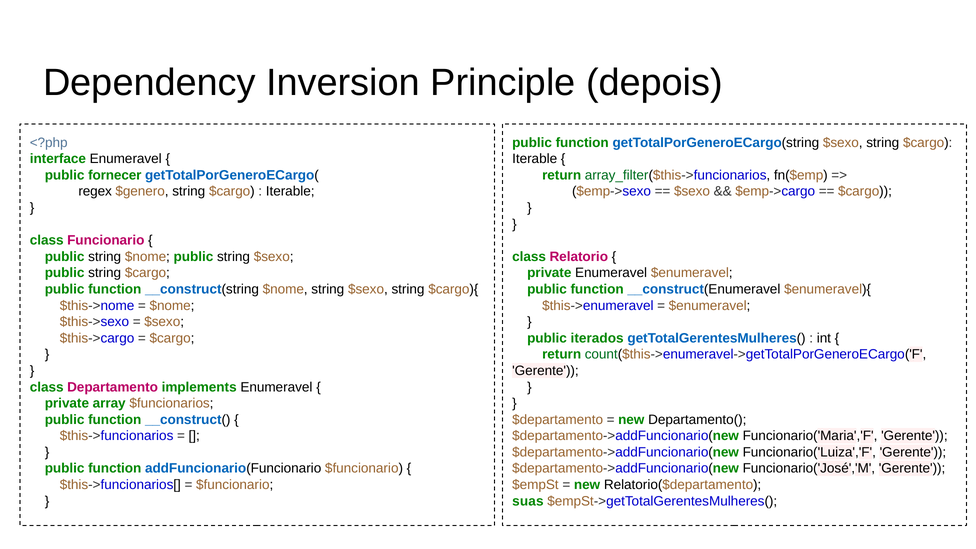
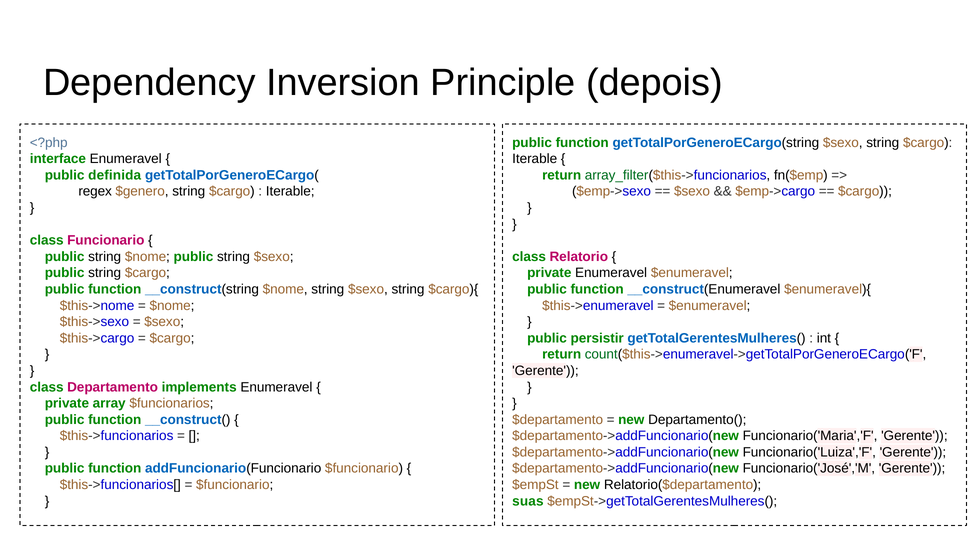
fornecer: fornecer -> definida
iterados: iterados -> persistir
